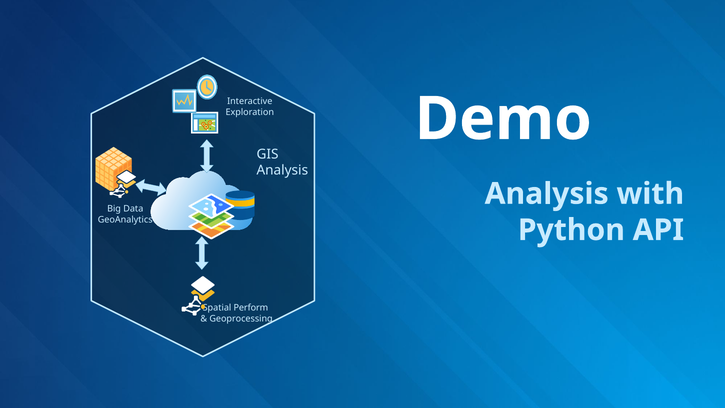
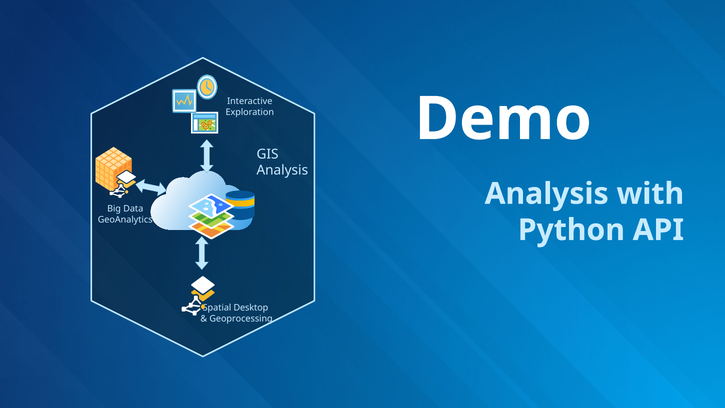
Perform: Perform -> Desktop
